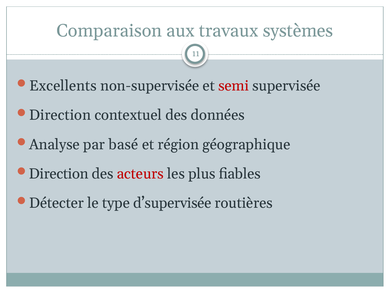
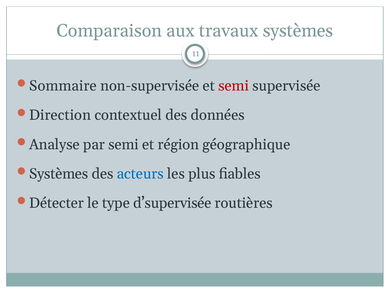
Excellents: Excellents -> Sommaire
par basé: basé -> semi
Direction at (59, 173): Direction -> Systèmes
acteurs colour: red -> blue
